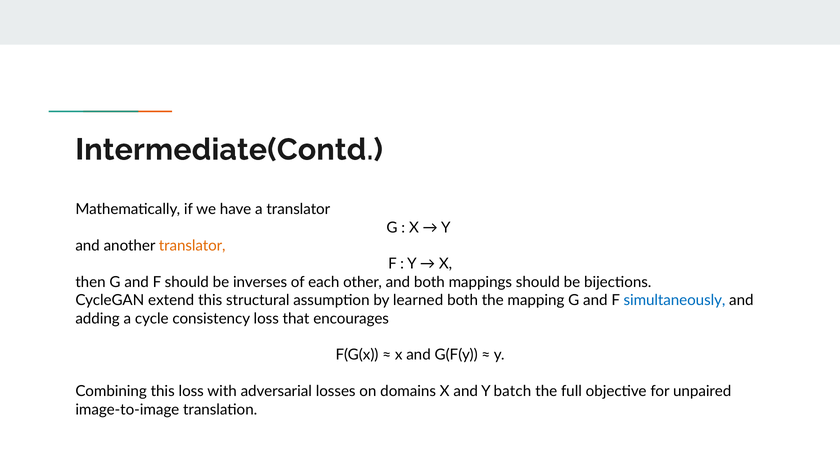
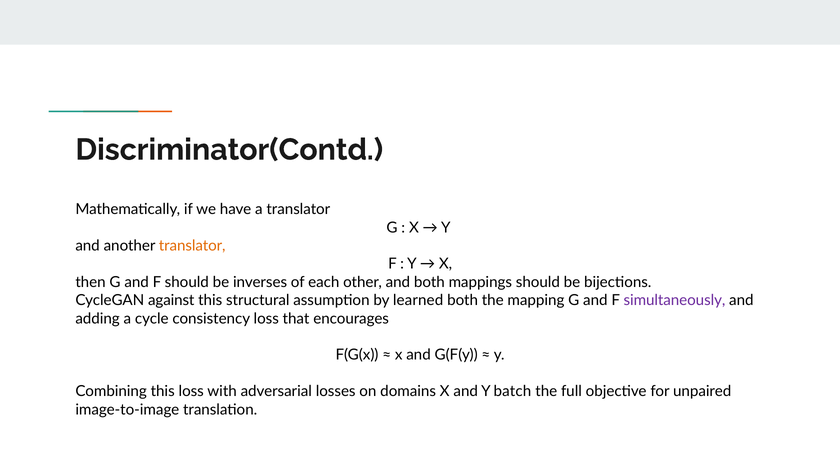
Intermediate(Contd: Intermediate(Contd -> Discriminator(Contd
extend: extend -> against
simultaneously colour: blue -> purple
